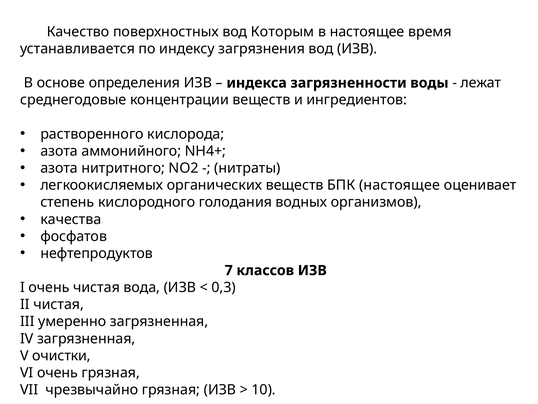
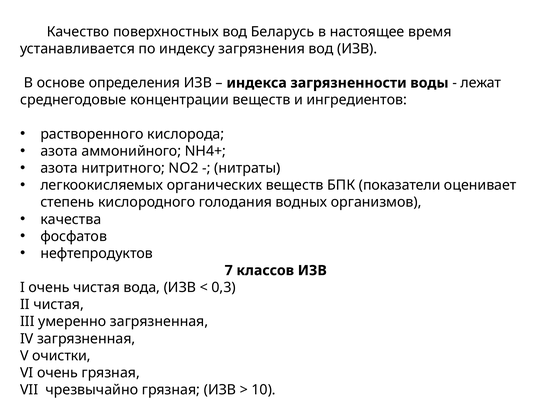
Которым: Которым -> Беларусь
БПК настоящее: настоящее -> показатели
